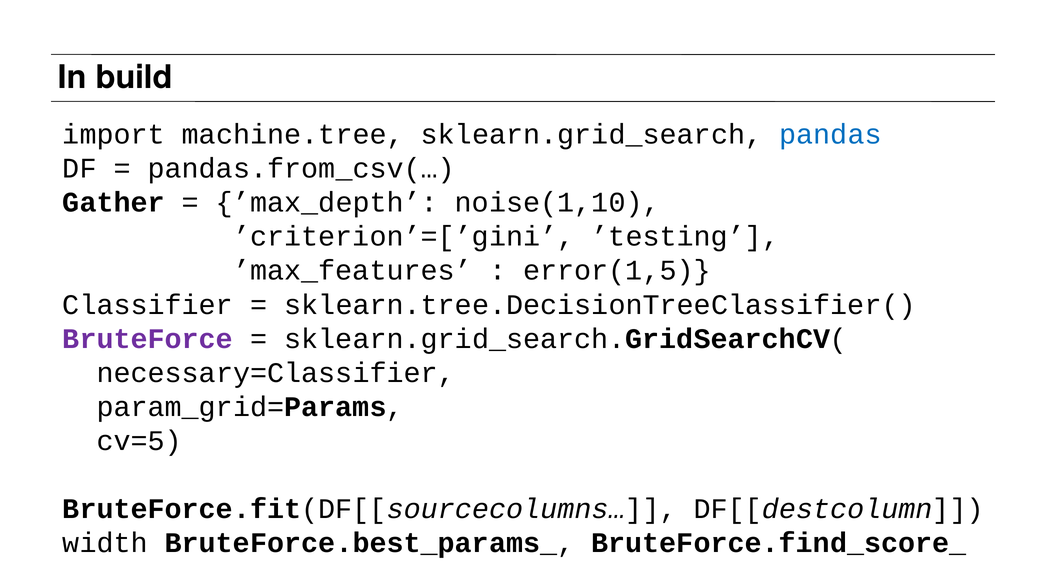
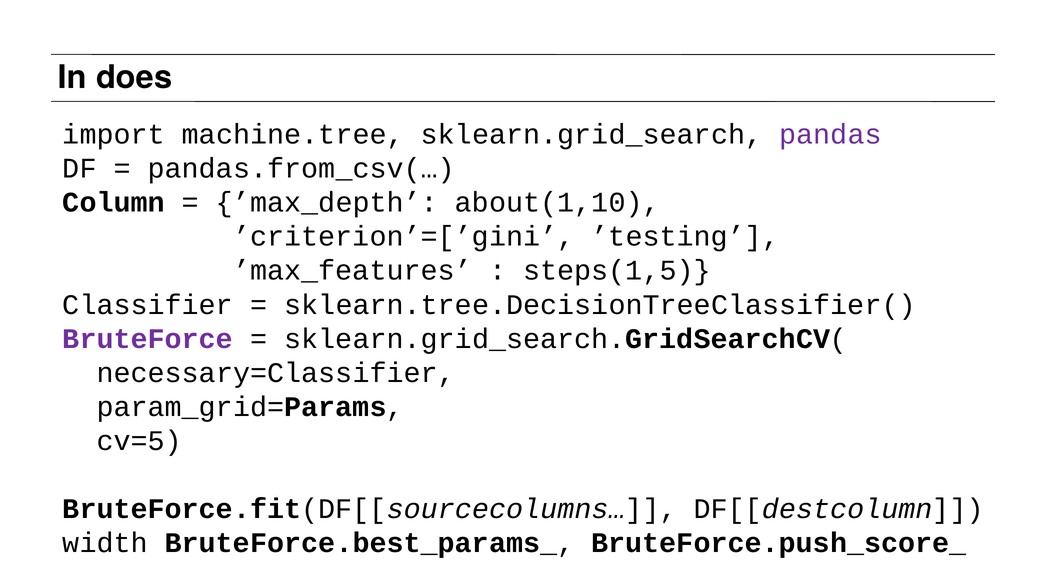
build: build -> does
pandas colour: blue -> purple
Gather: Gather -> Column
noise(1,10: noise(1,10 -> about(1,10
error(1,5: error(1,5 -> steps(1,5
BruteForce.find_score_: BruteForce.find_score_ -> BruteForce.push_score_
